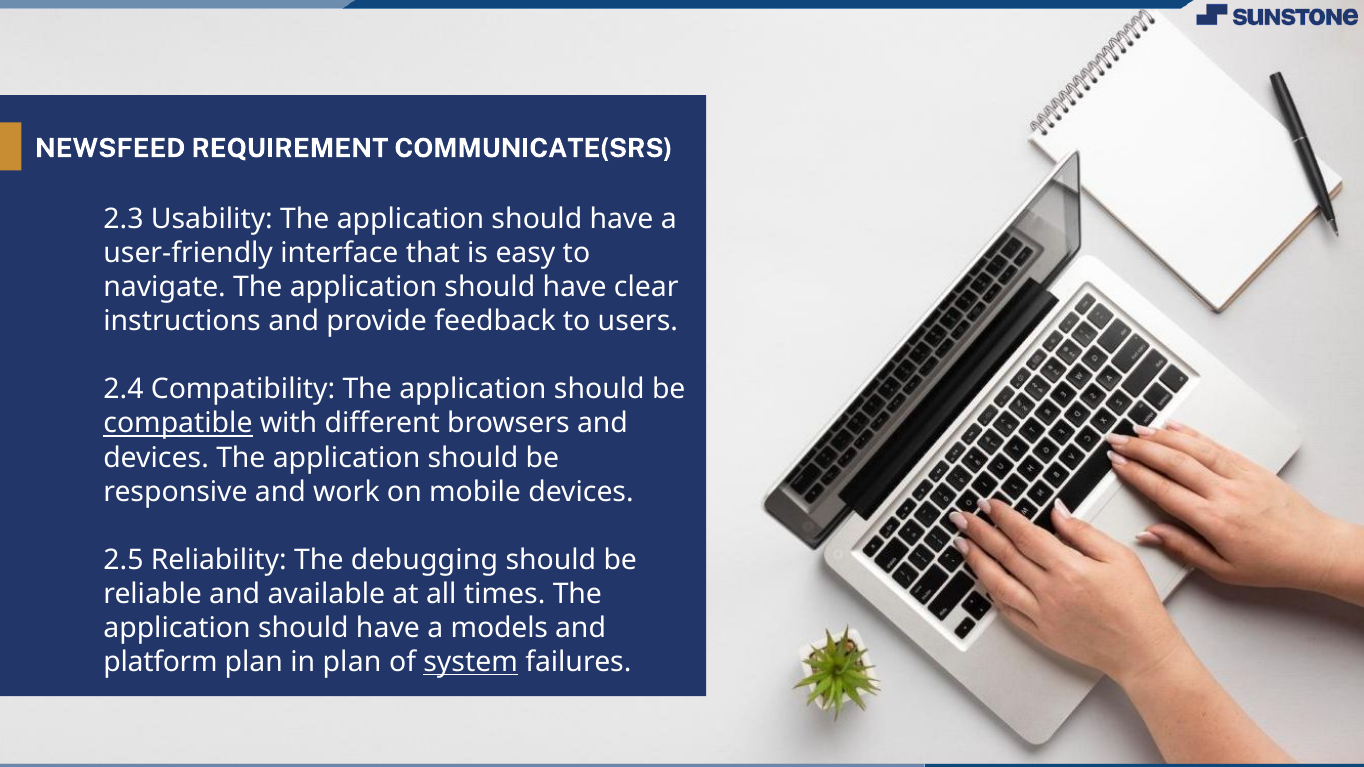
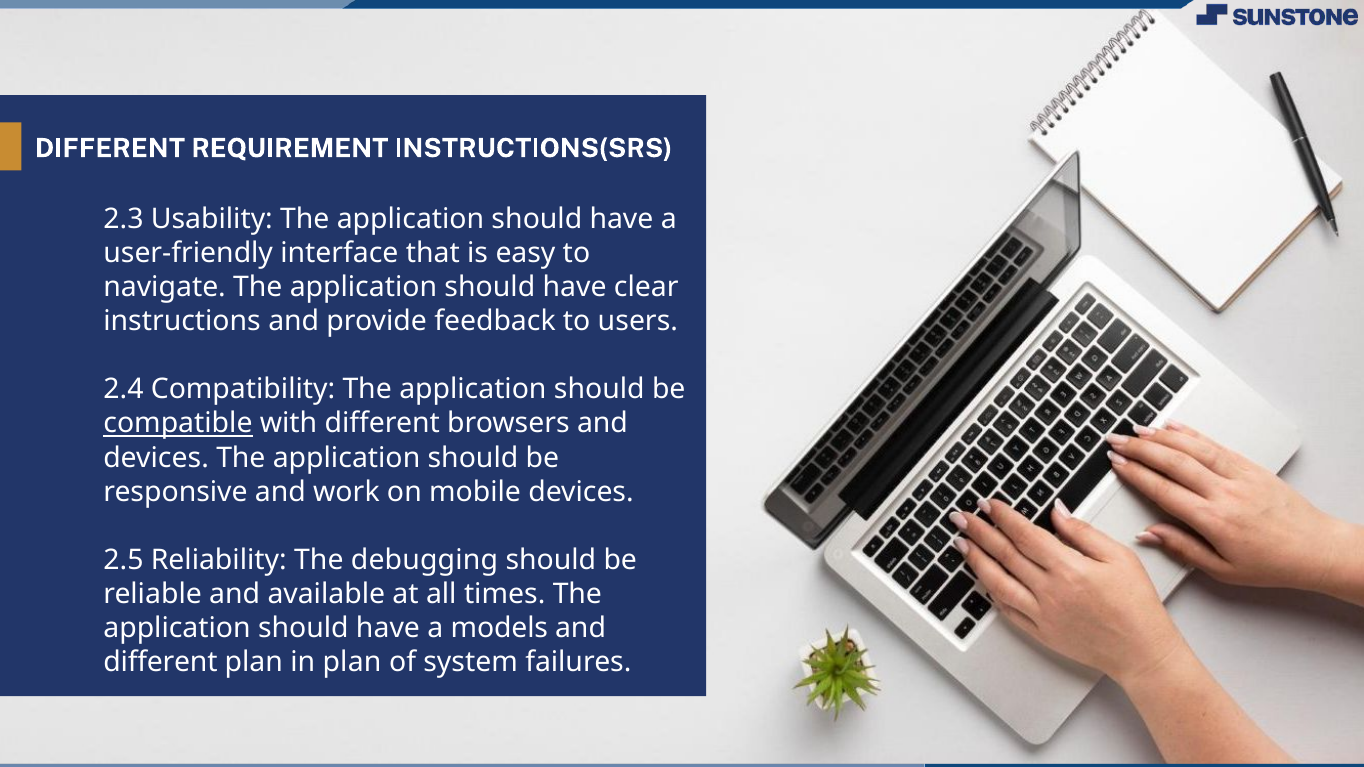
NEWSFEED at (110, 148): NEWSFEED -> DIFFERENT
COMMUNICATE(SRS: COMMUNICATE(SRS -> INSTRUCTIONS(SRS
platform at (161, 662): platform -> different
system underline: present -> none
